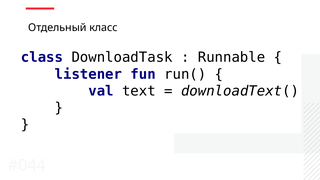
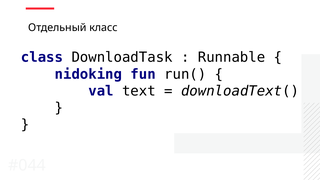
listener: listener -> nidoking
